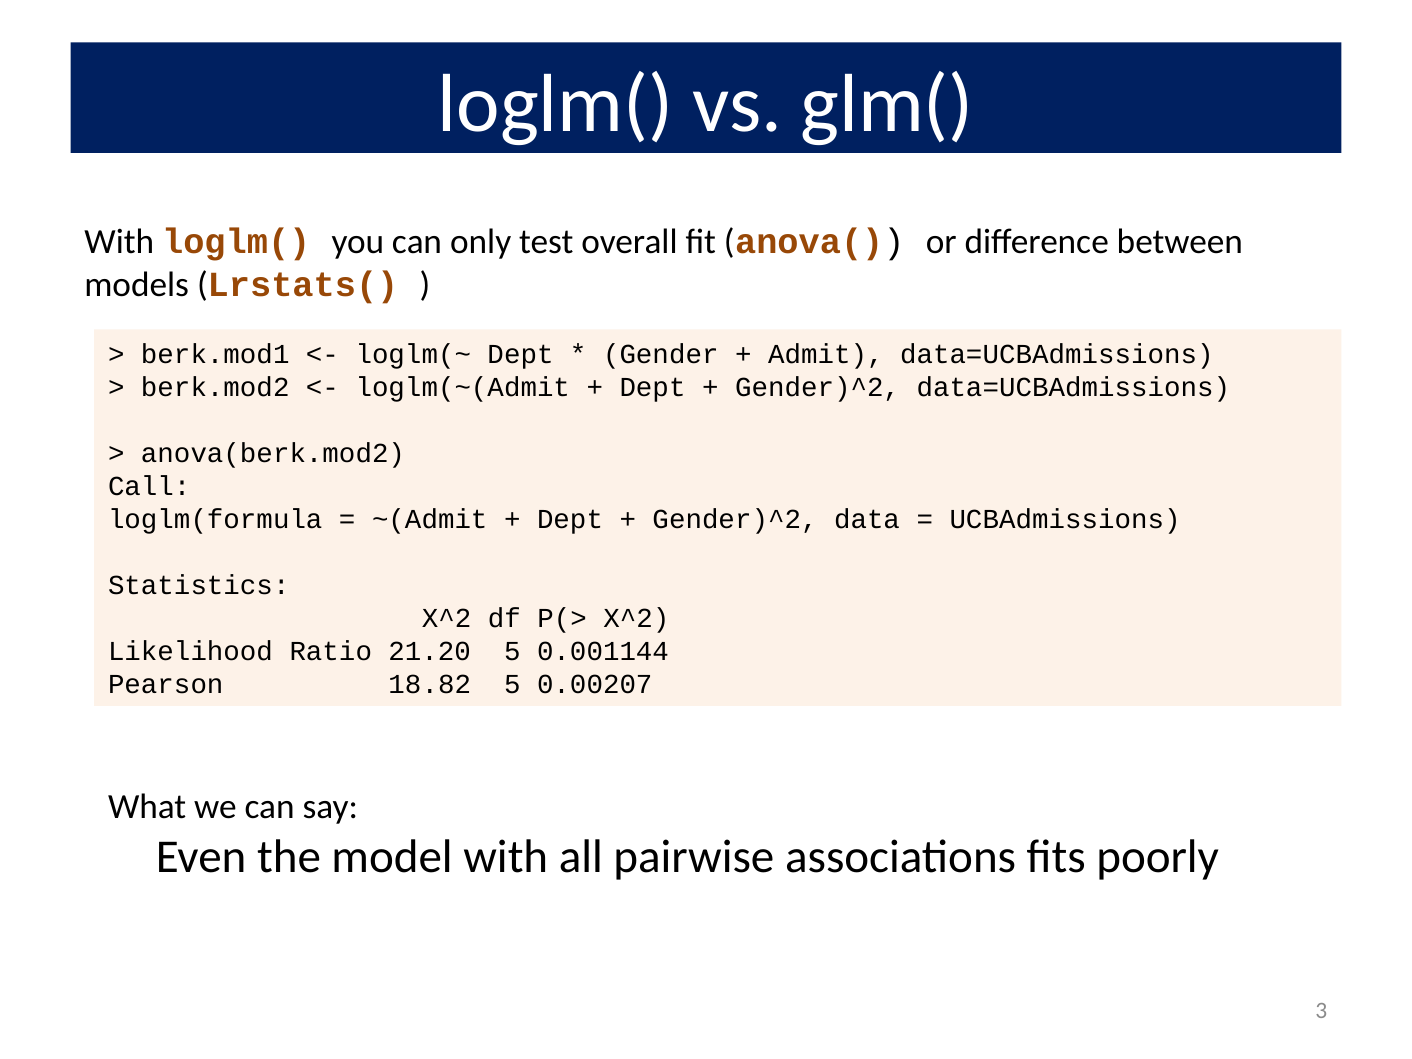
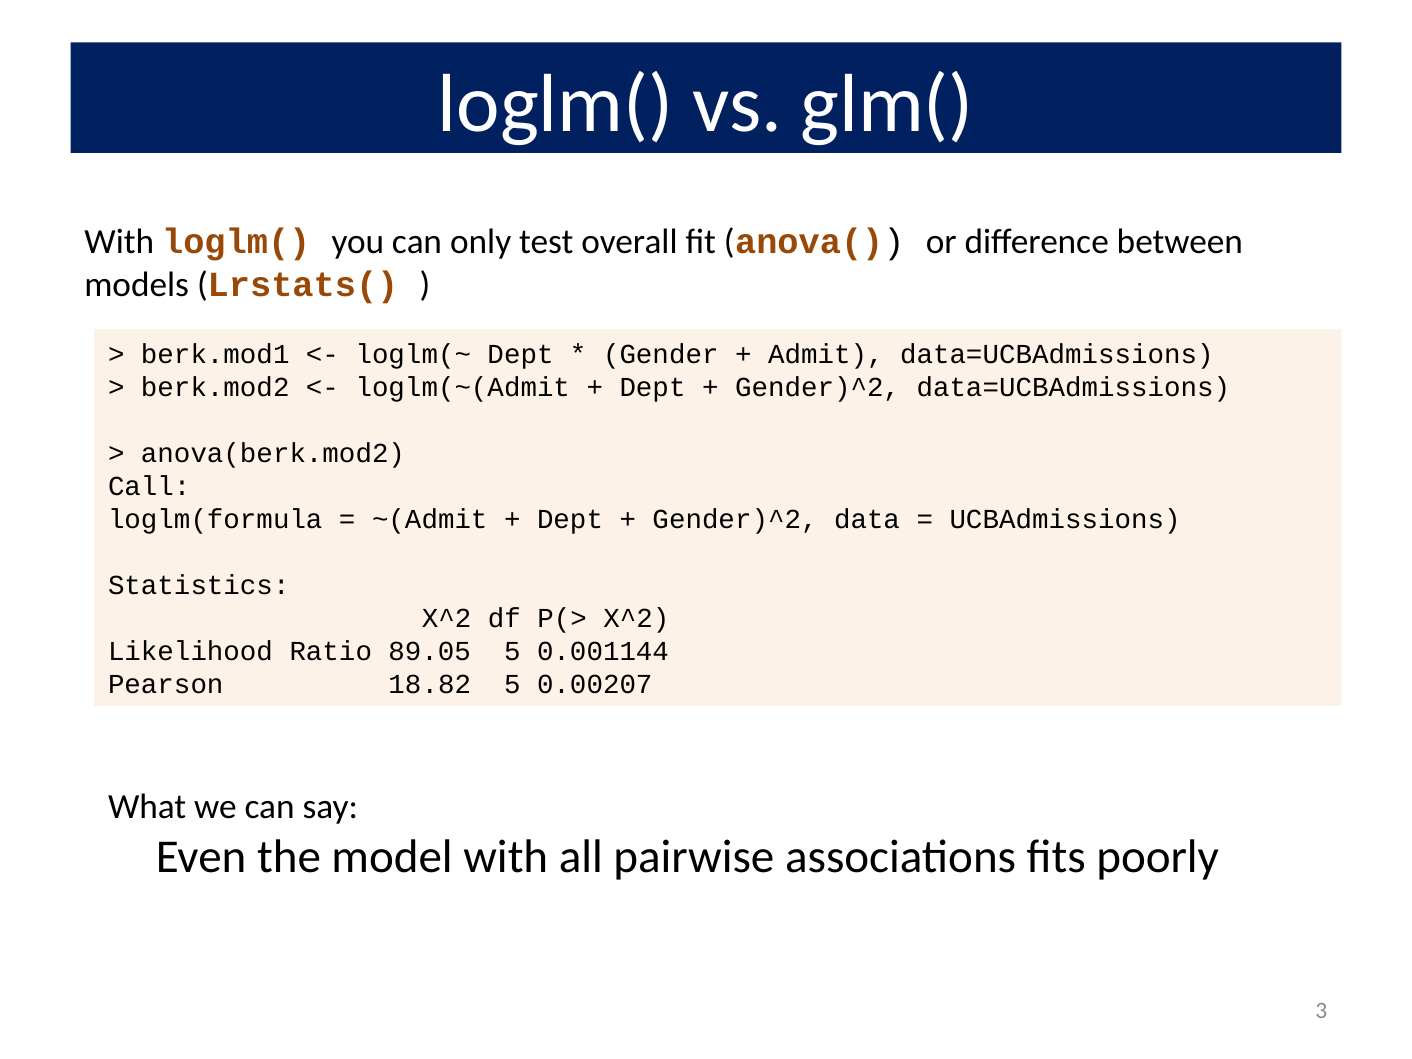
21.20: 21.20 -> 89.05
